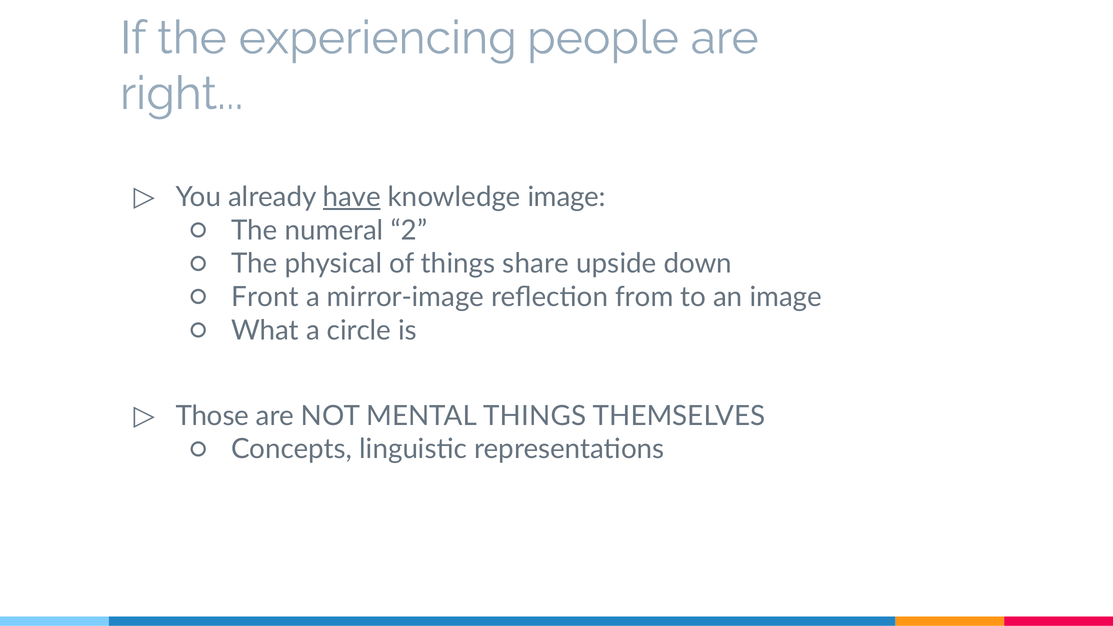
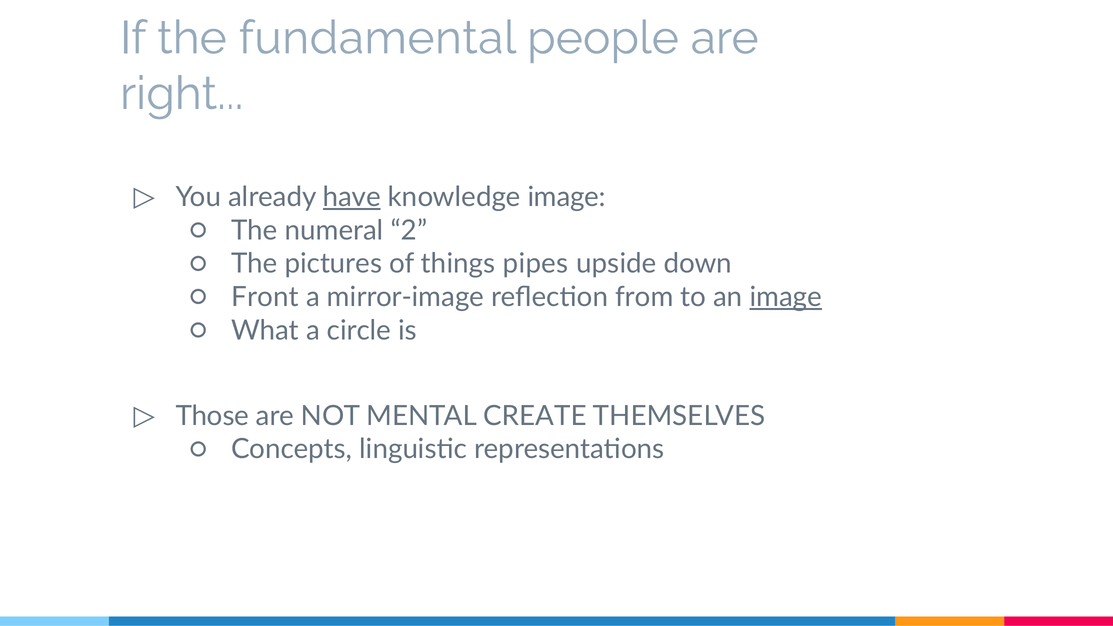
experiencing: experiencing -> fundamental
physical: physical -> pictures
share: share -> pipes
image at (786, 297) underline: none -> present
MENTAL THINGS: THINGS -> CREATE
